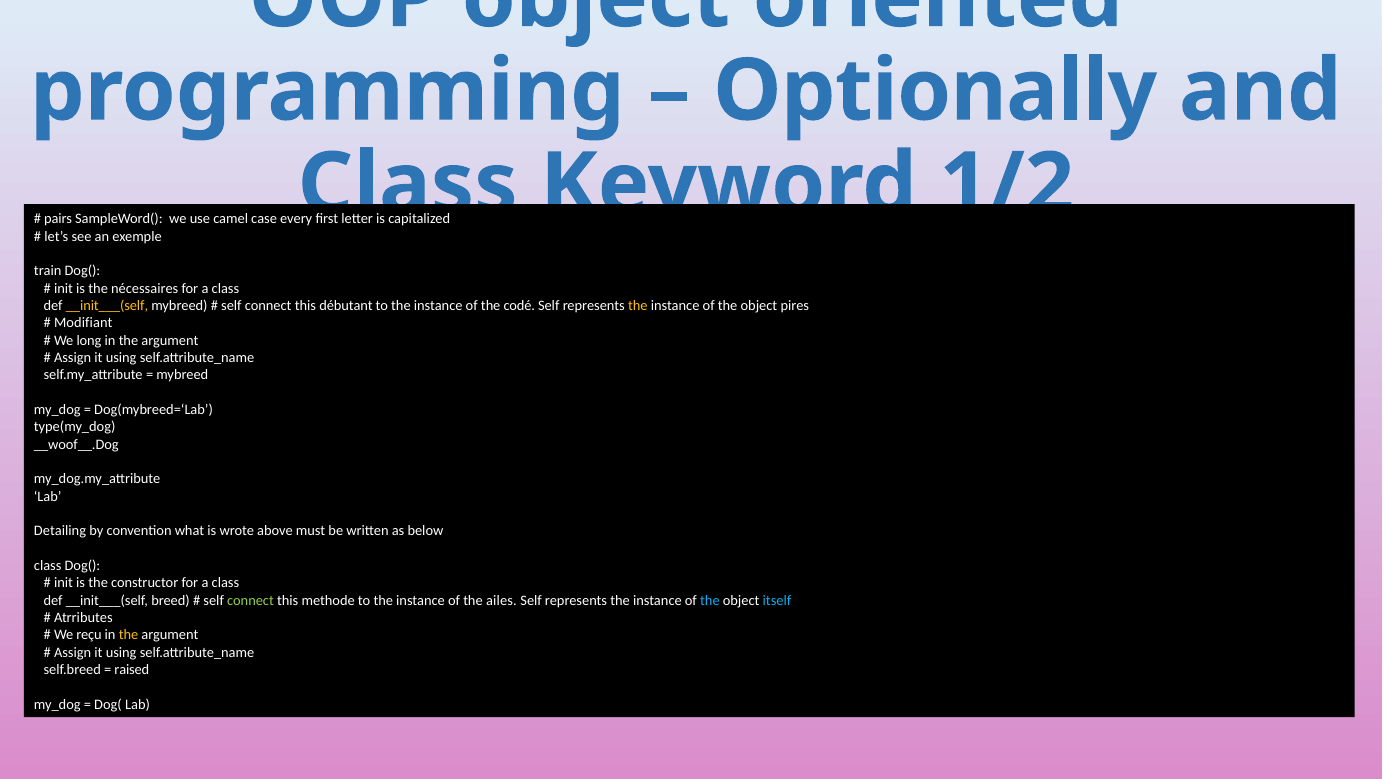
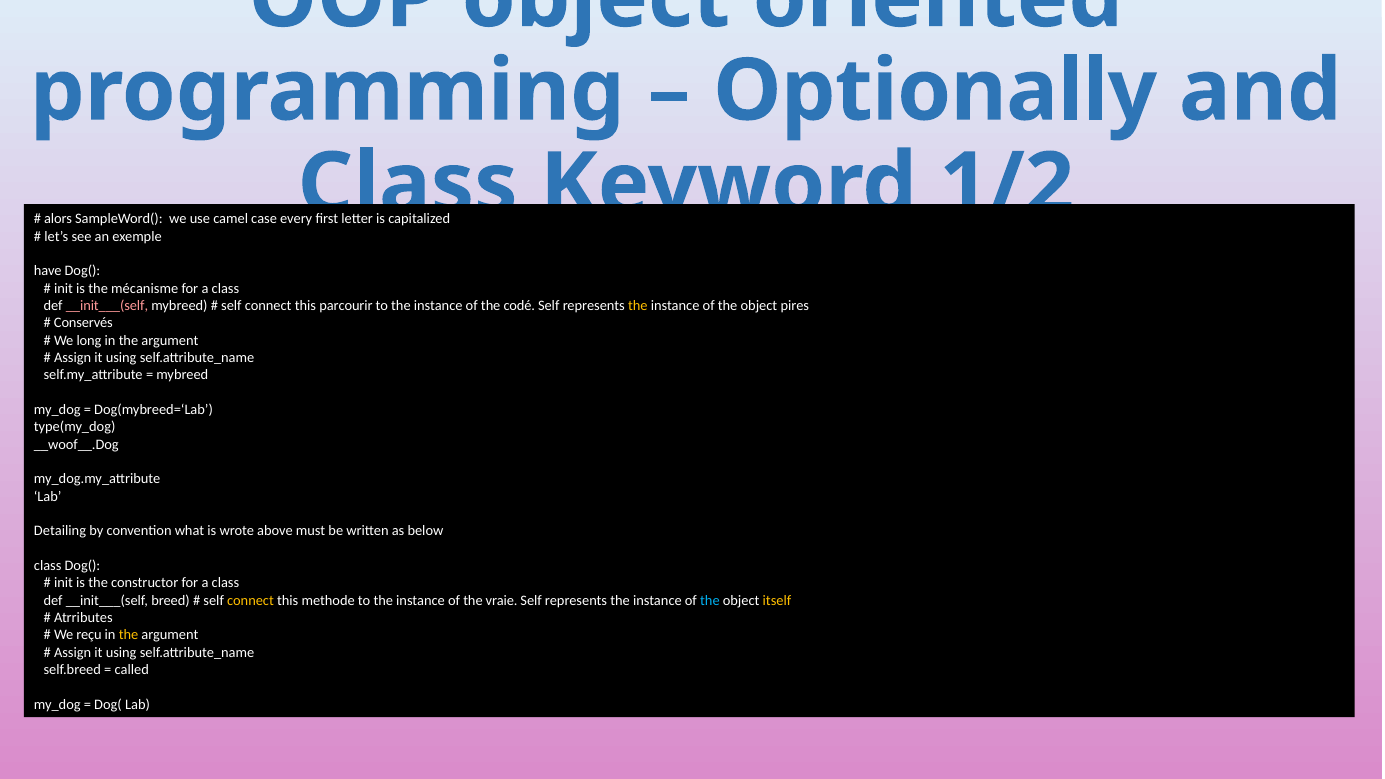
pairs: pairs -> alors
train: train -> have
nécessaires: nécessaires -> mécanisme
__init___(self at (107, 306) colour: yellow -> pink
débutant: débutant -> parcourir
Modifiant: Modifiant -> Conservés
connect at (250, 600) colour: light green -> yellow
ailes: ailes -> vraie
itself colour: light blue -> yellow
raised: raised -> called
